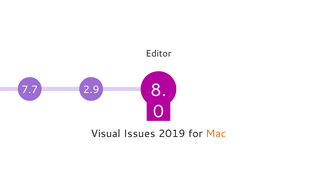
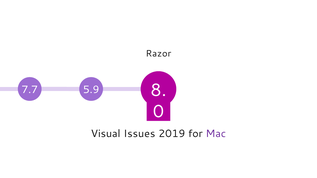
Editor: Editor -> Razor
2.9: 2.9 -> 5.9
Mac colour: orange -> purple
